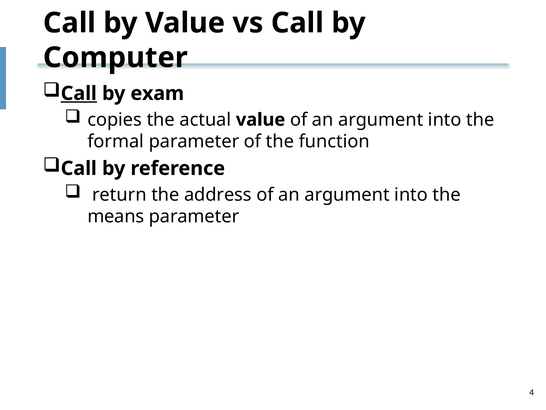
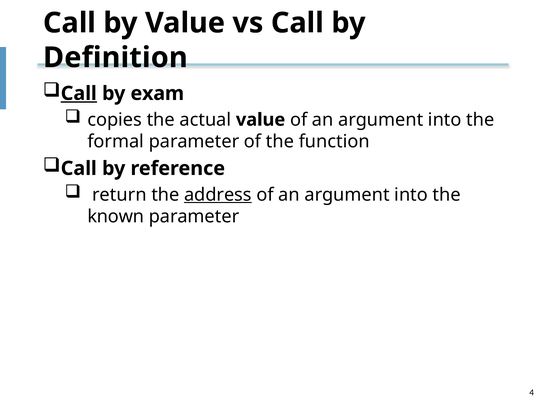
Computer: Computer -> Definition
address underline: none -> present
means: means -> known
